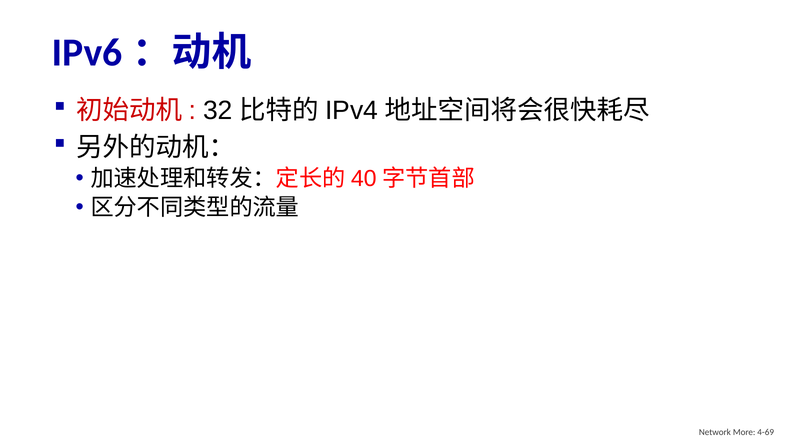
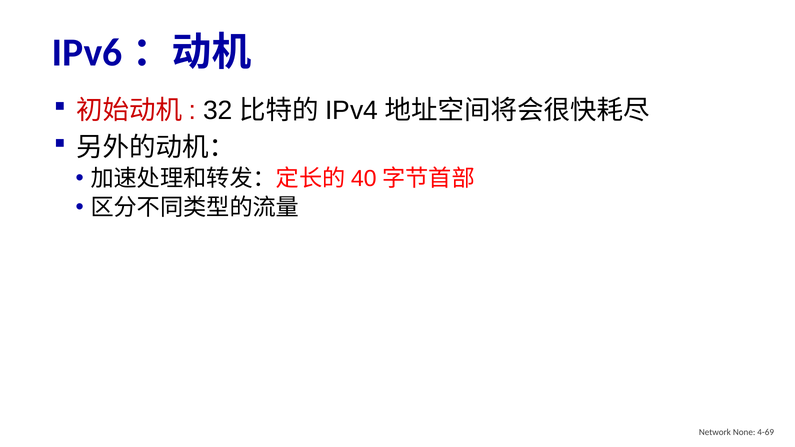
More: More -> None
